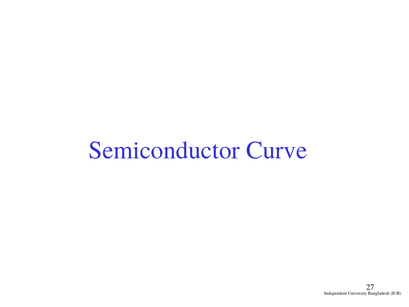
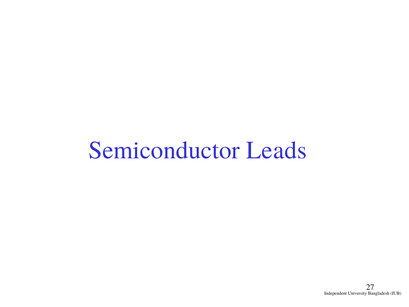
Curve: Curve -> Leads
